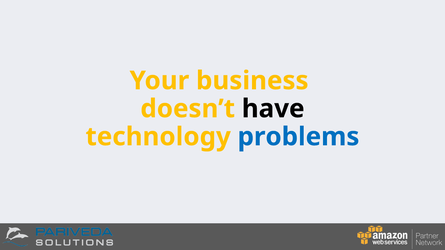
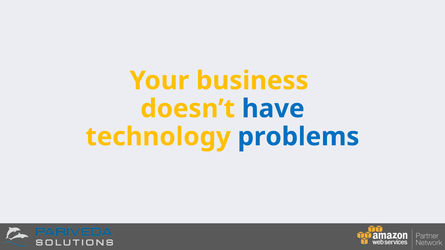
have colour: black -> blue
